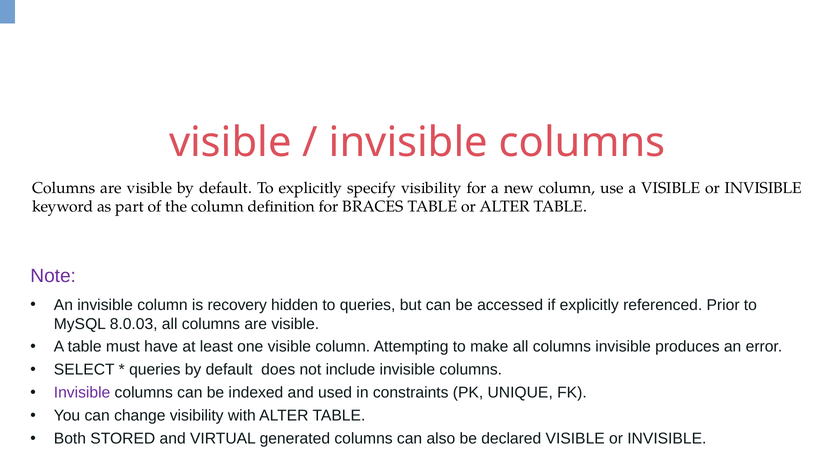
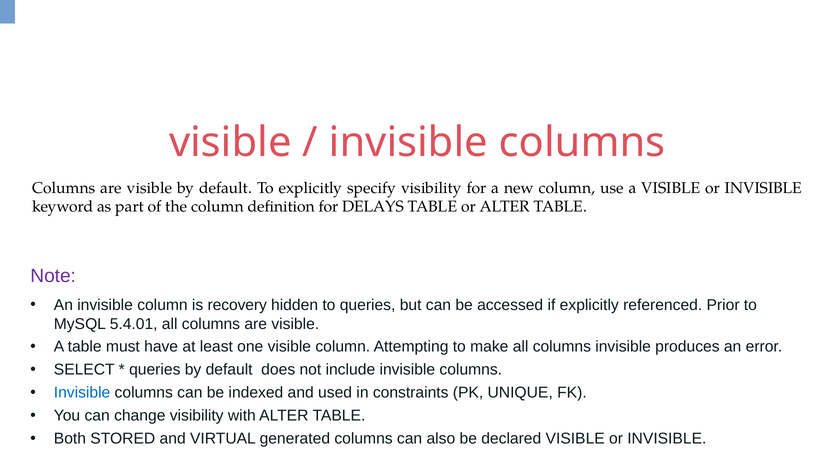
BRACES: BRACES -> DELAYS
8.0.03: 8.0.03 -> 5.4.01
Invisible at (82, 392) colour: purple -> blue
